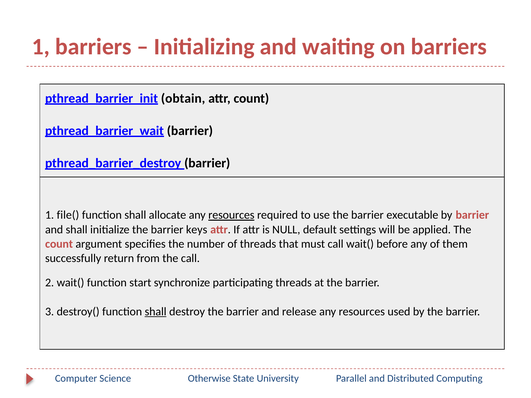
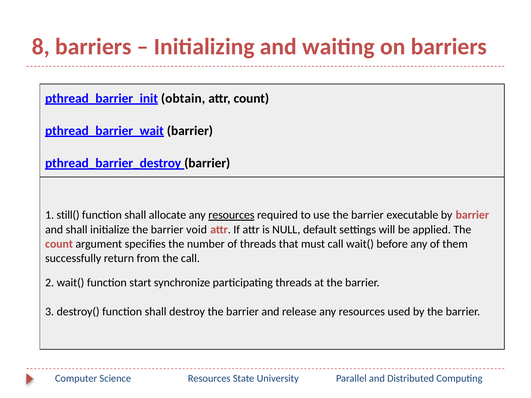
1 at (41, 47): 1 -> 8
file(: file( -> still(
keys: keys -> void
shall at (156, 312) underline: present -> none
Otherwise at (209, 379): Otherwise -> Resources
